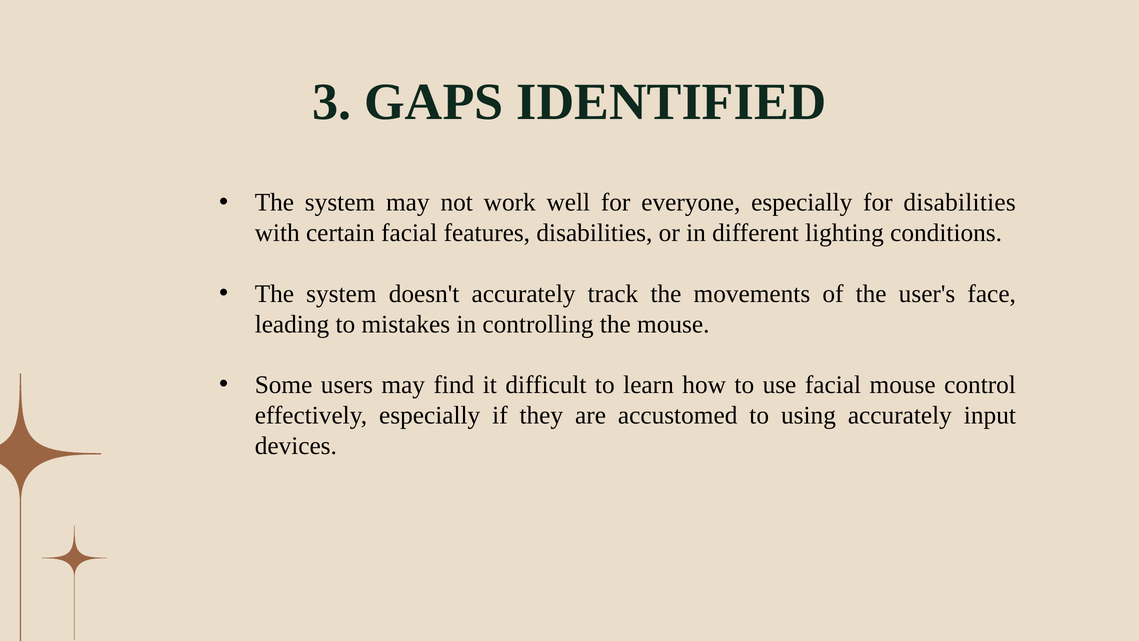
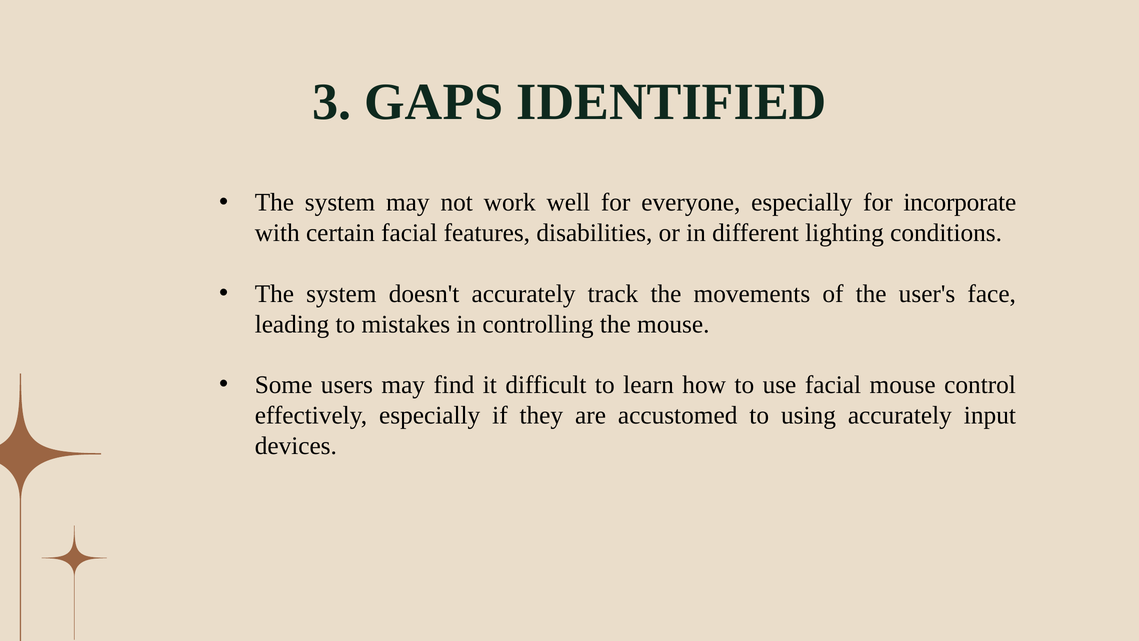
for disabilities: disabilities -> incorporate
